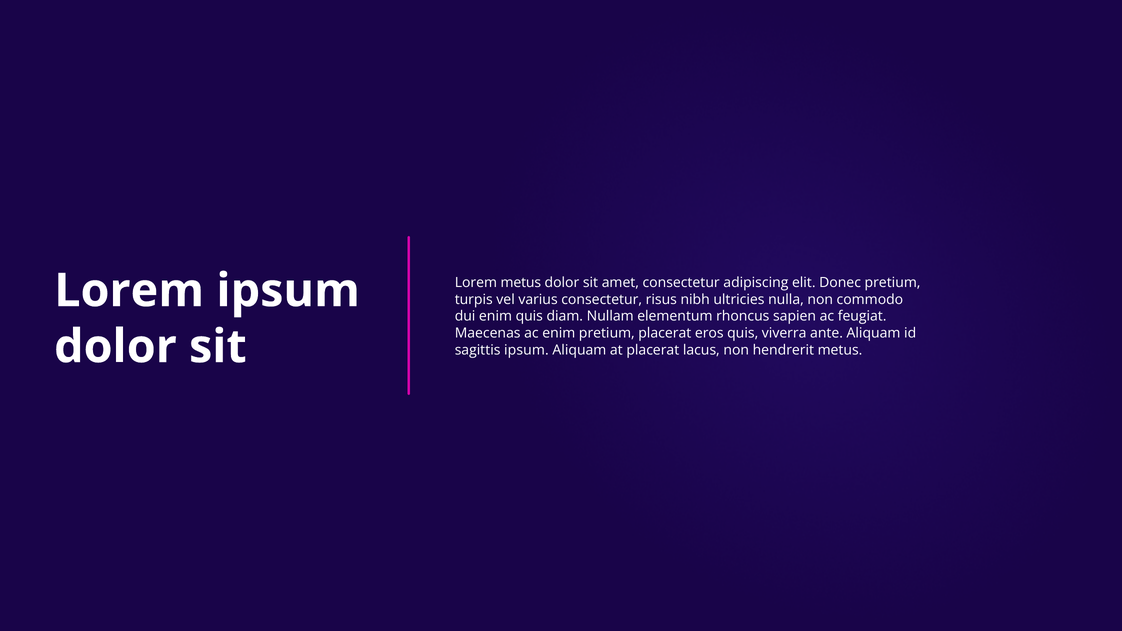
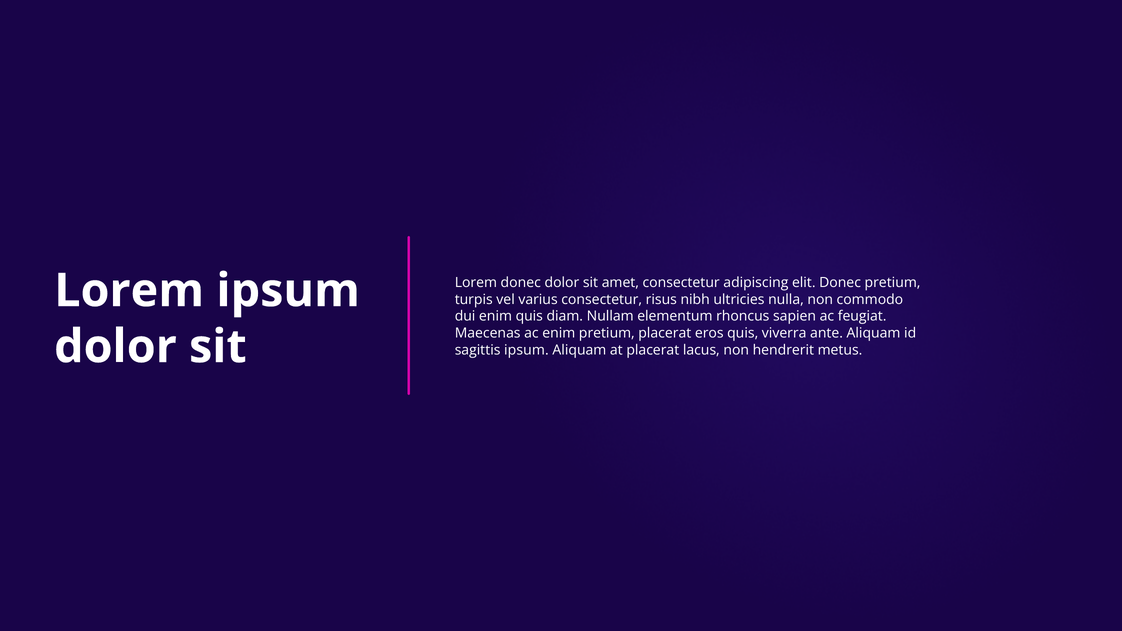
Lorem metus: metus -> donec
